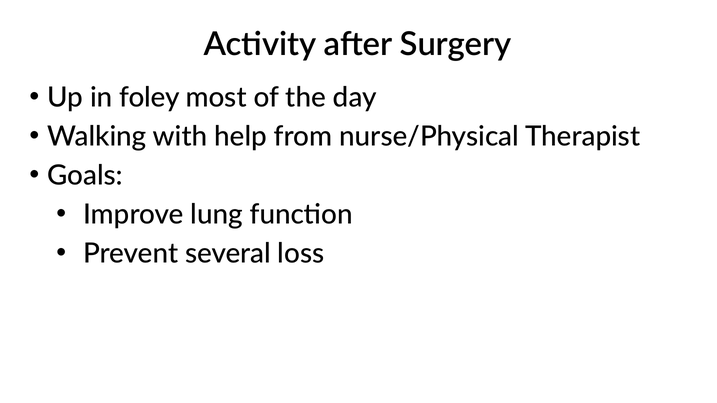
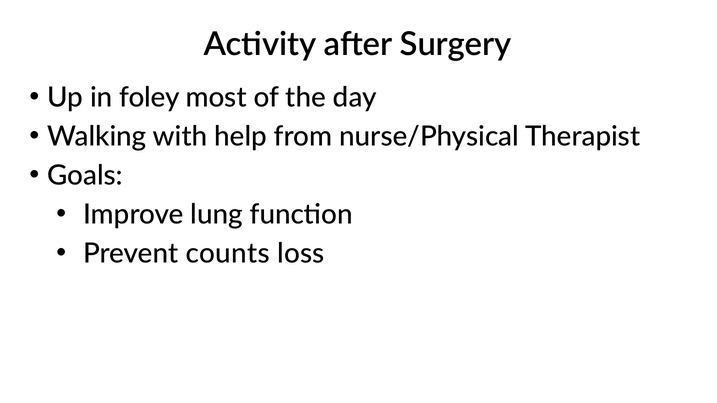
several: several -> counts
